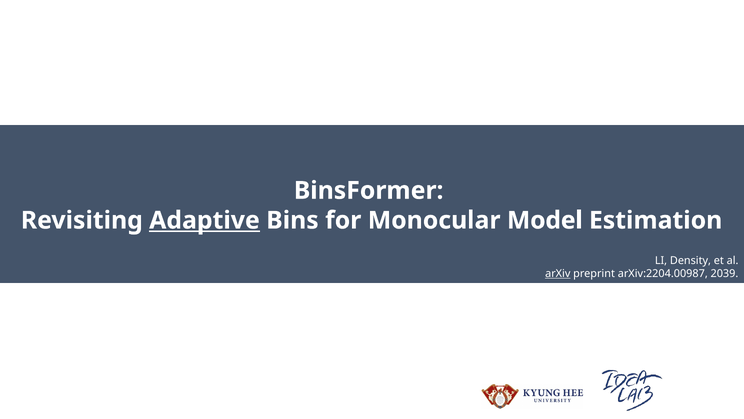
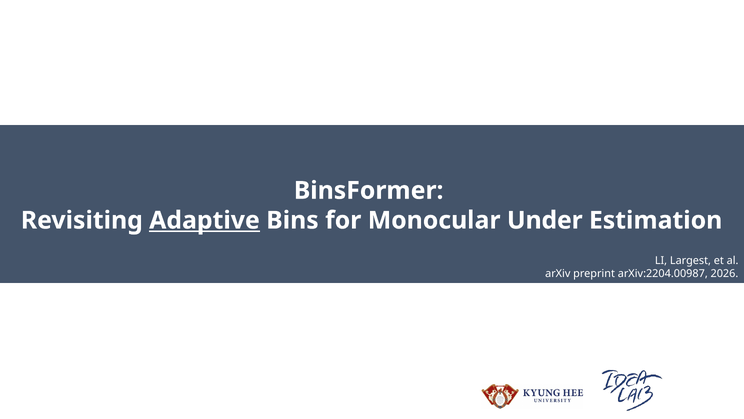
Model: Model -> Under
Density: Density -> Largest
arXiv underline: present -> none
2039: 2039 -> 2026
